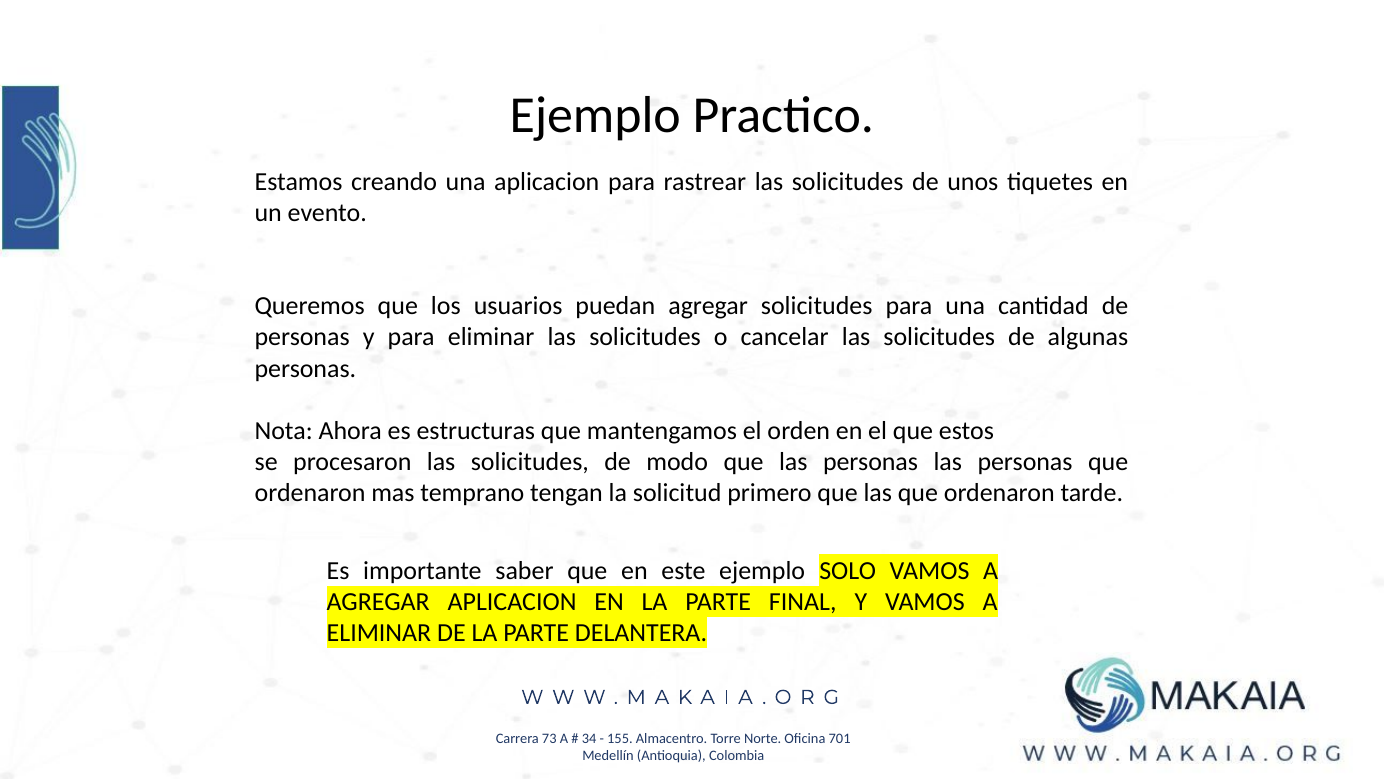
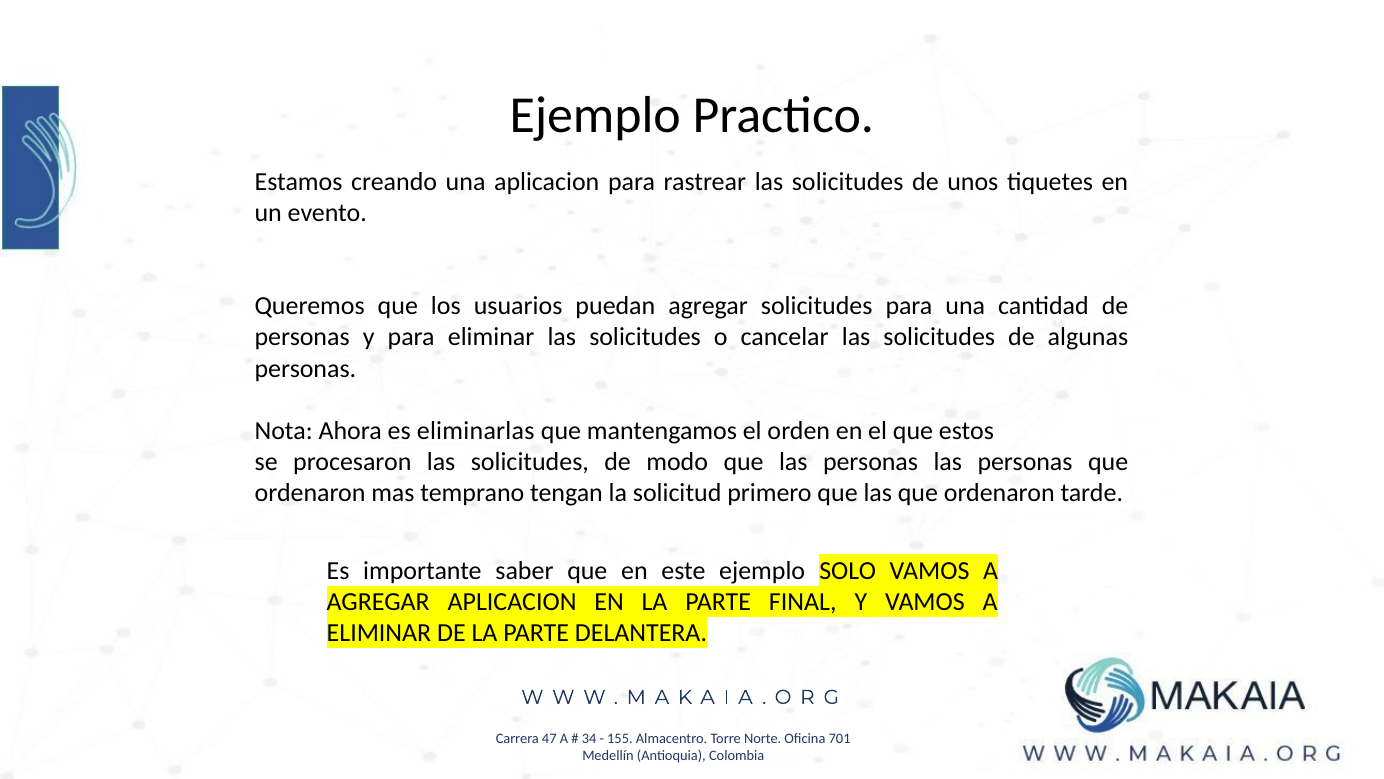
estructuras: estructuras -> eliminarlas
73: 73 -> 47
